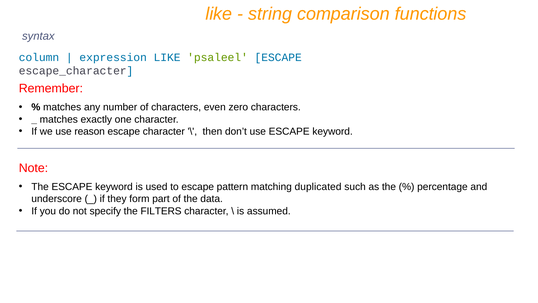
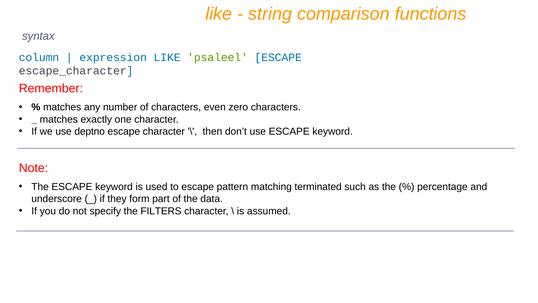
reason: reason -> deptno
duplicated: duplicated -> terminated
